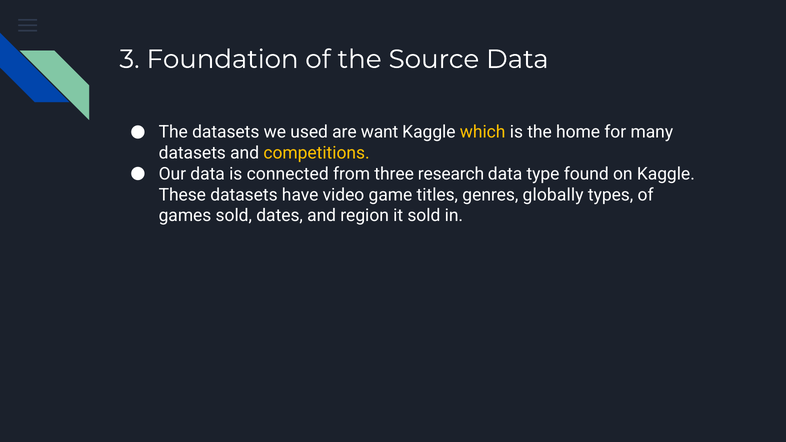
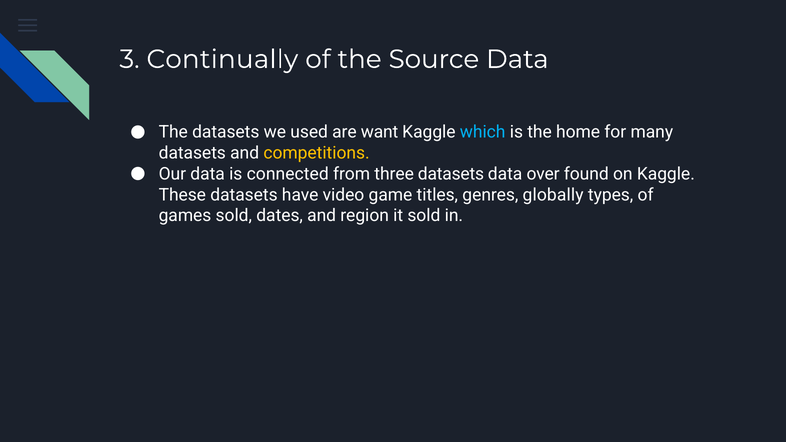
Foundation: Foundation -> Continually
which colour: yellow -> light blue
three research: research -> datasets
type: type -> over
